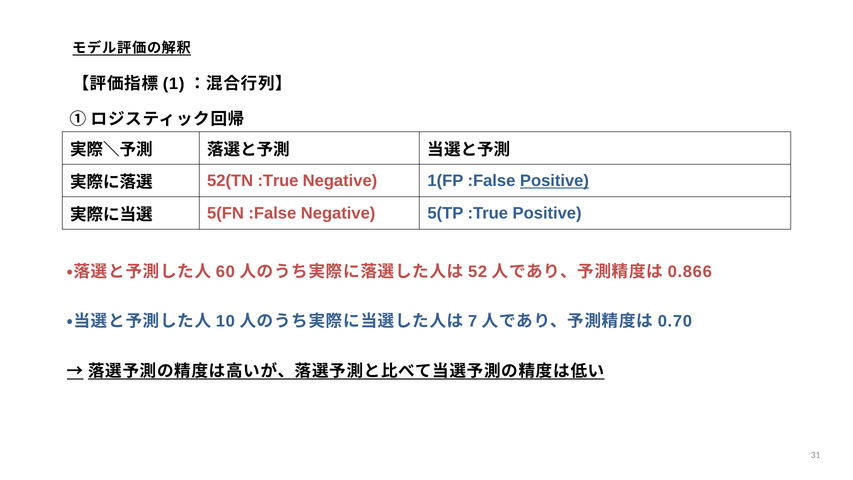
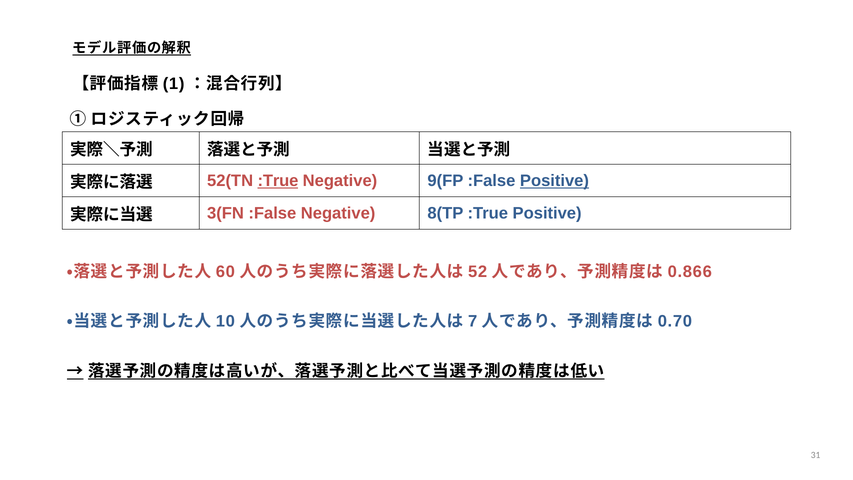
:True at (278, 181) underline: none -> present
1(FP: 1(FP -> 9(FP
5(FN: 5(FN -> 3(FN
5(TP: 5(TP -> 8(TP
